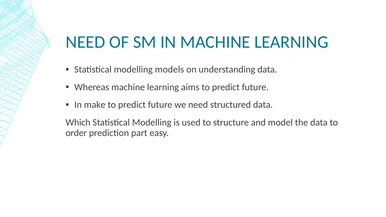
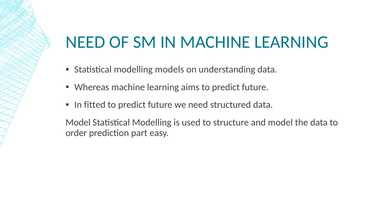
make: make -> fitted
Which at (78, 122): Which -> Model
